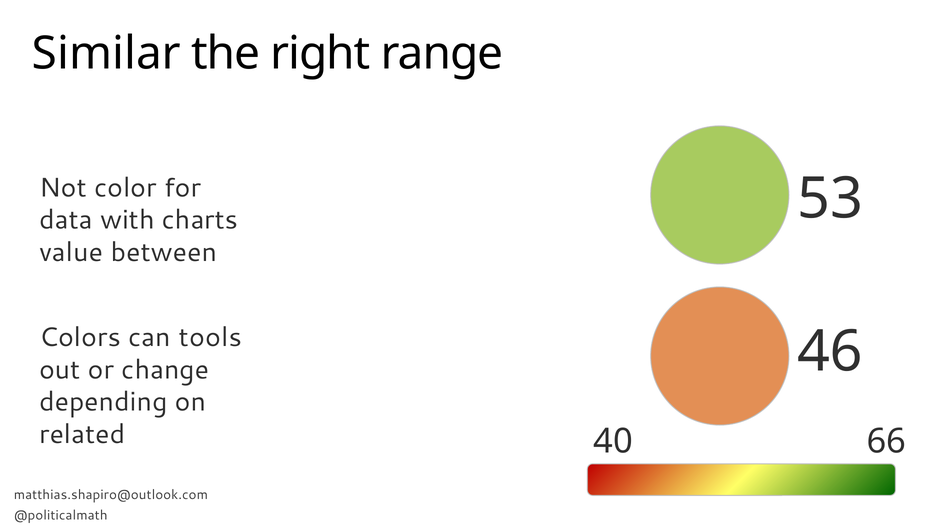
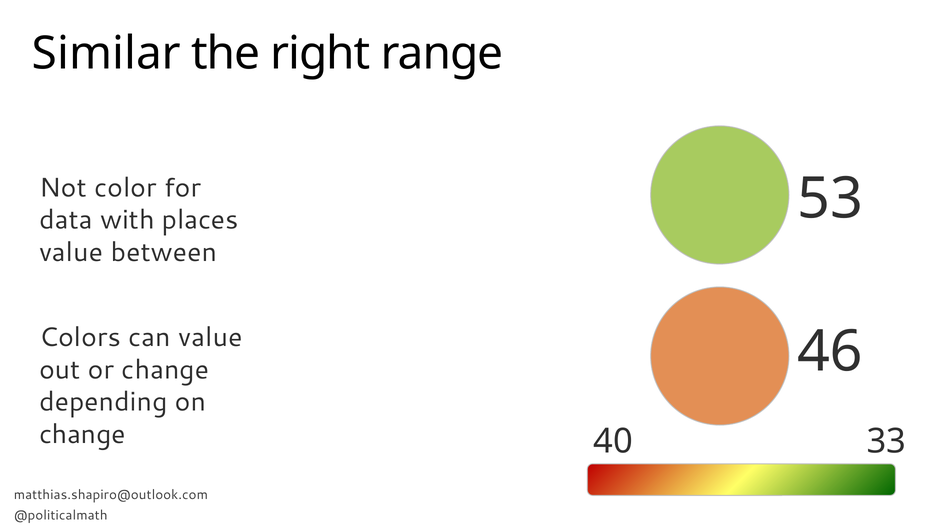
charts: charts -> places
can tools: tools -> value
related at (82, 435): related -> change
66: 66 -> 33
